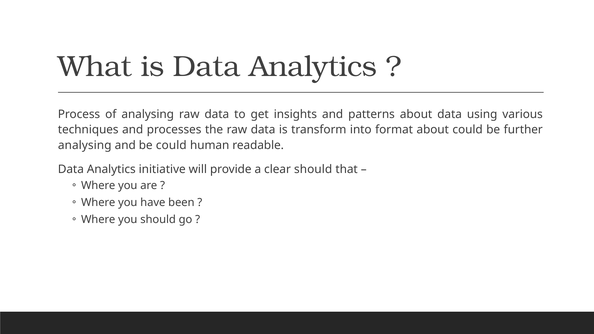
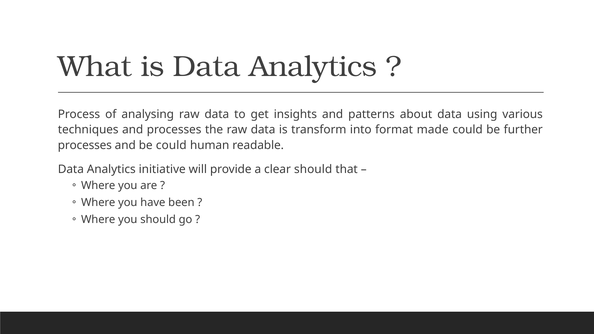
format about: about -> made
analysing at (85, 145): analysing -> processes
